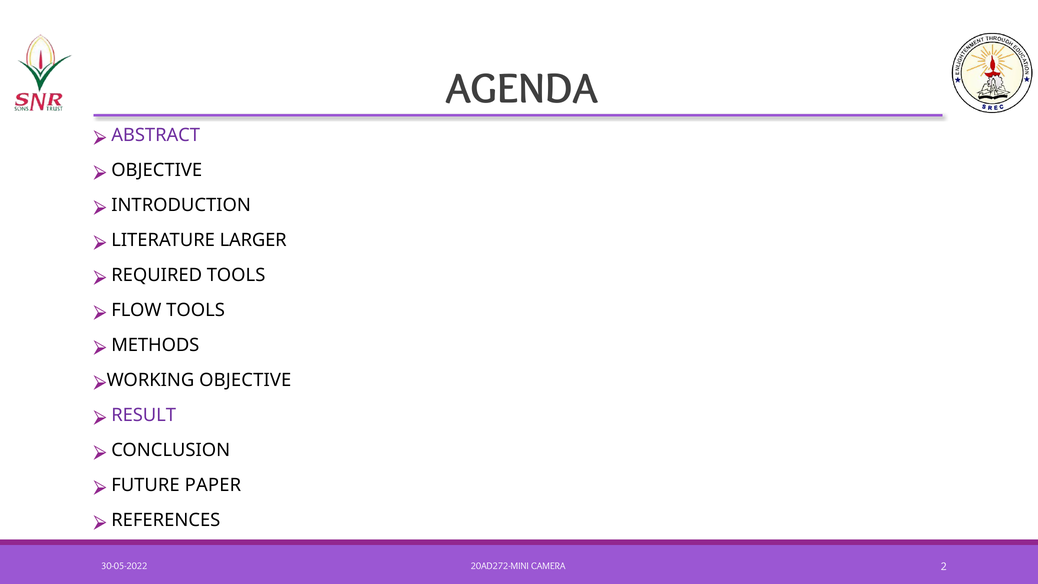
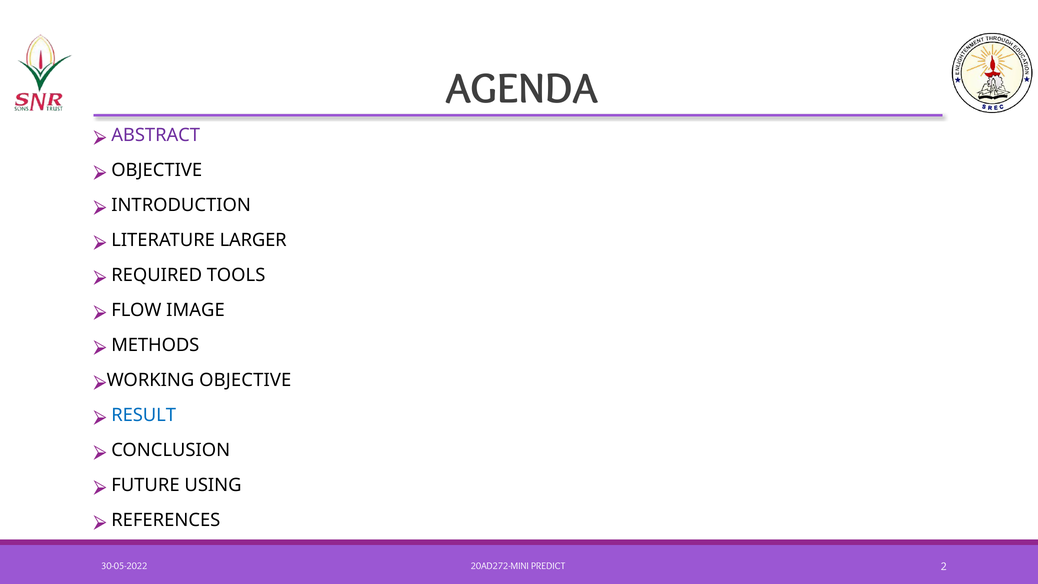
FLOW TOOLS: TOOLS -> IMAGE
RESULT colour: purple -> blue
PAPER: PAPER -> USING
CAMERA: CAMERA -> PREDICT
